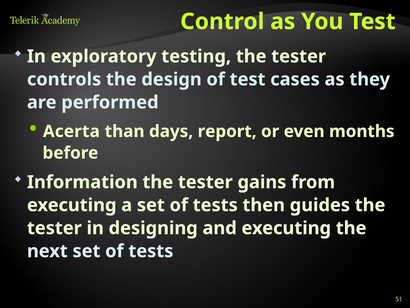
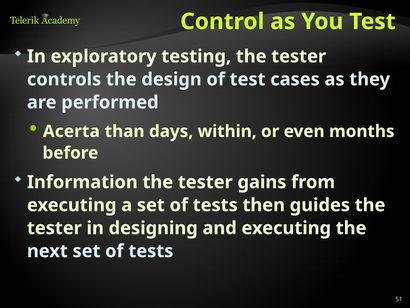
report: report -> within
